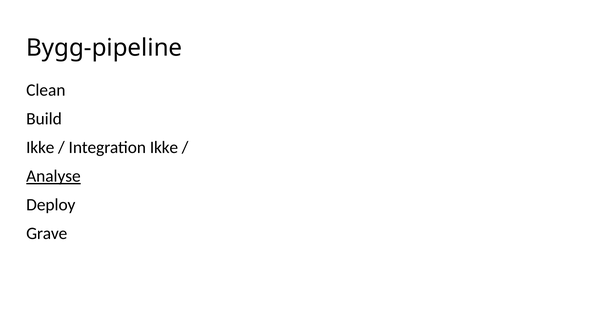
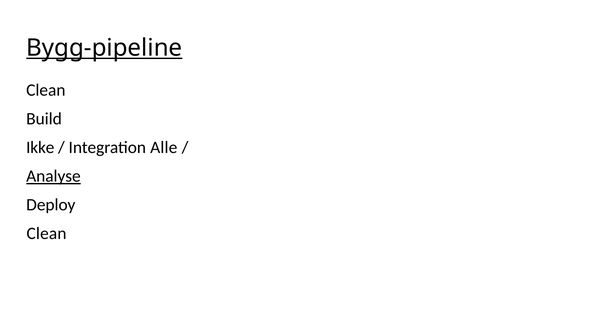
Bygg-pipeline underline: none -> present
Integration Ikke: Ikke -> Alle
Grave at (47, 233): Grave -> Clean
